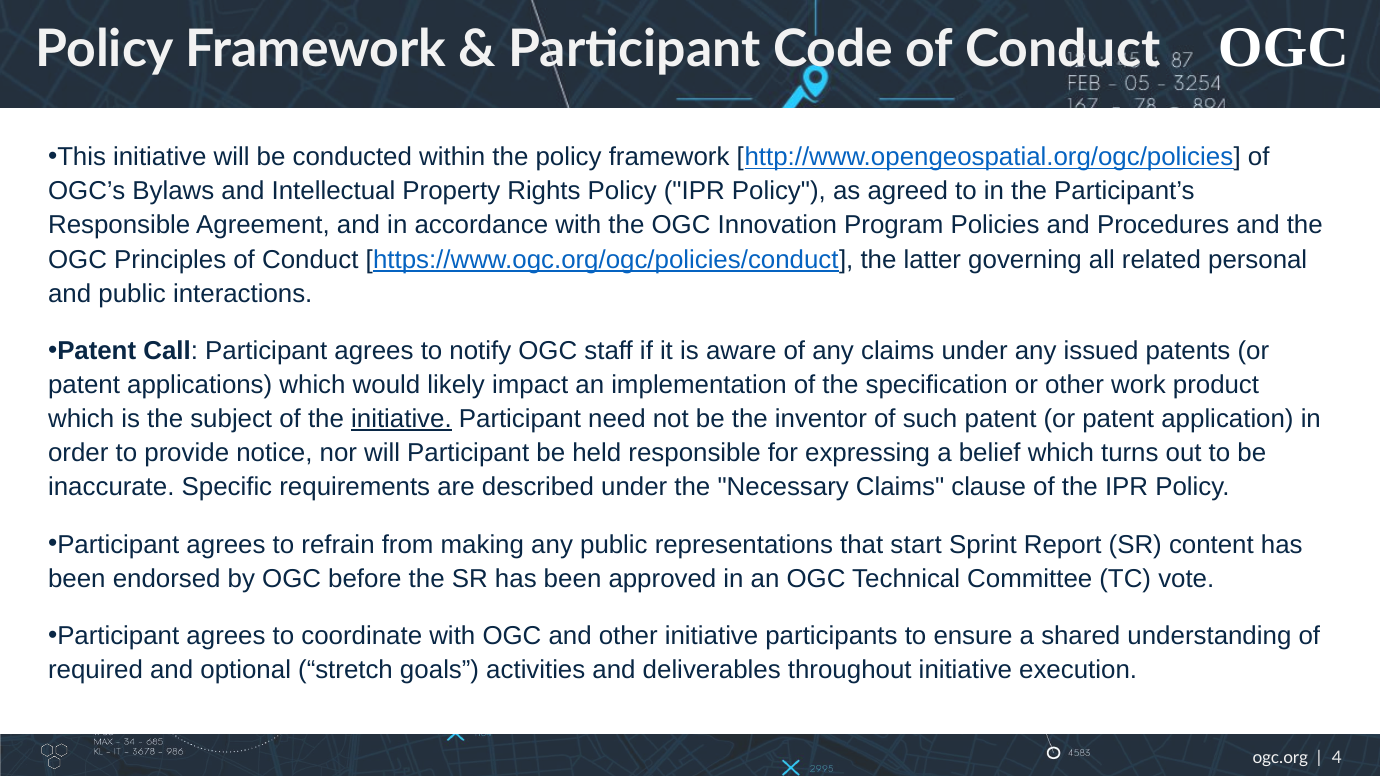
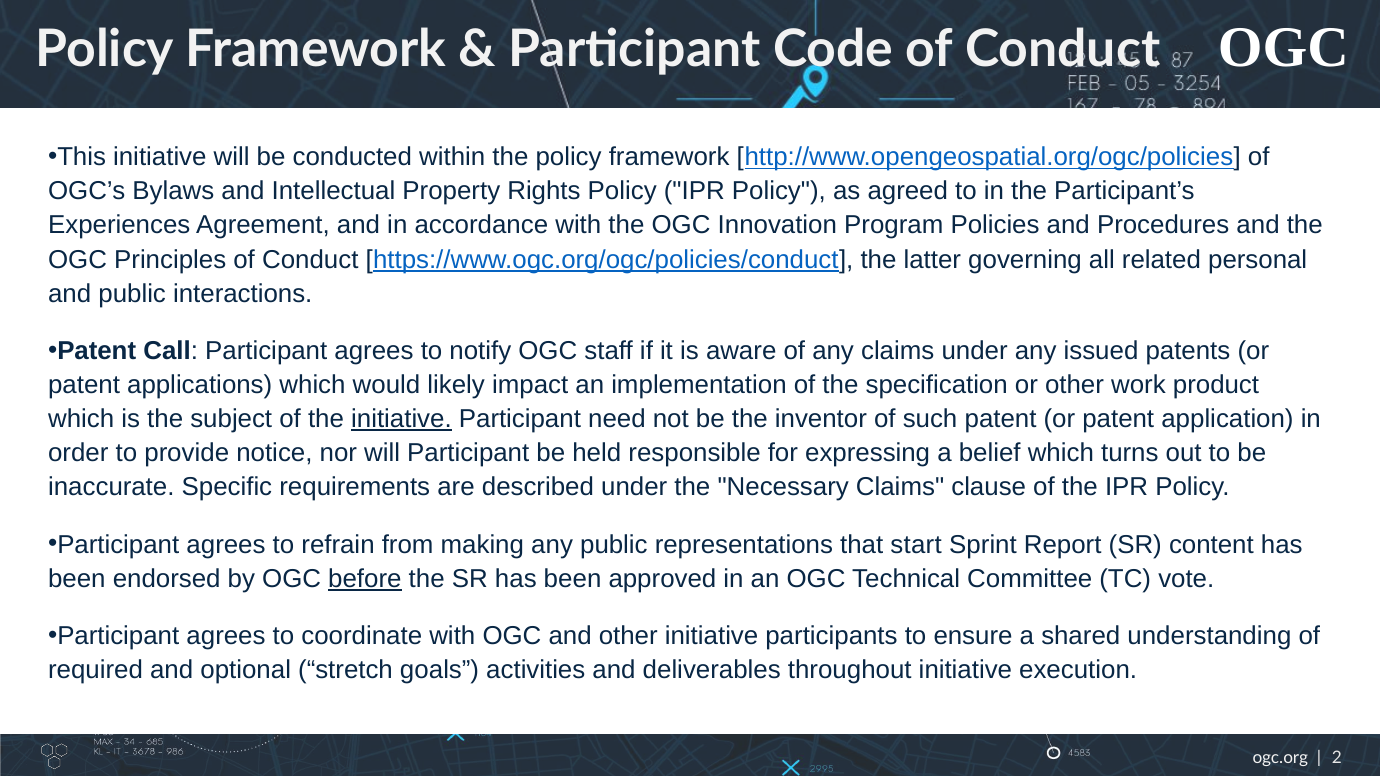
Responsible at (119, 226): Responsible -> Experiences
before underline: none -> present
4: 4 -> 2
